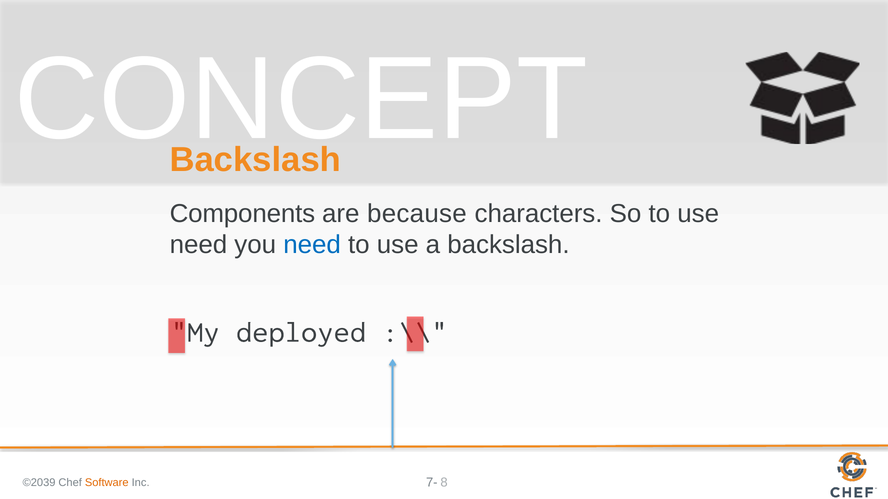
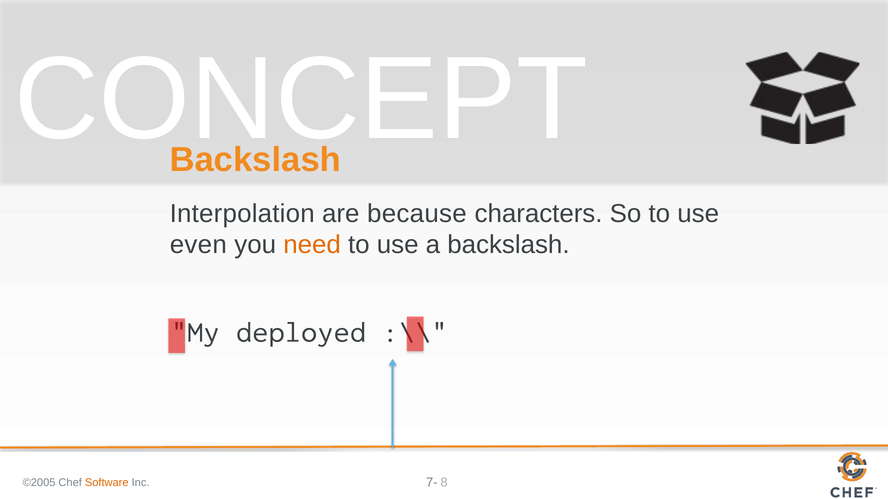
Components: Components -> Interpolation
need at (198, 245): need -> even
need at (312, 245) colour: blue -> orange
©2039: ©2039 -> ©2005
